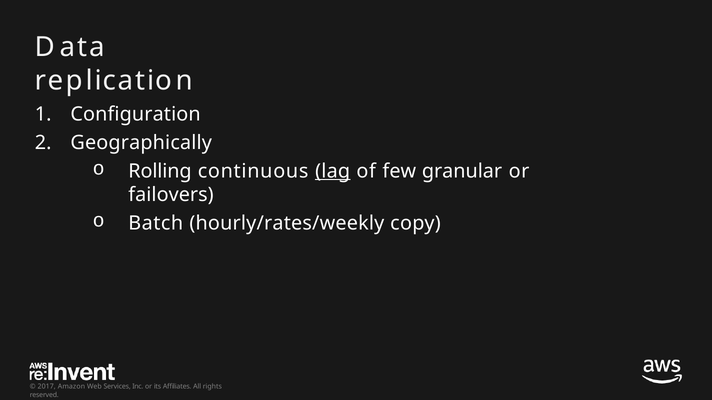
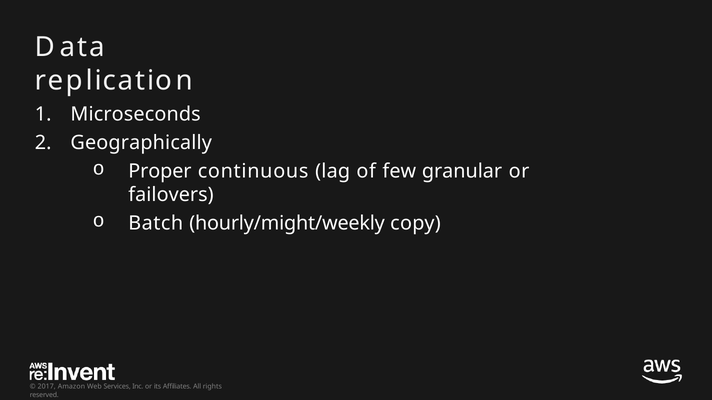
Configuration: Configuration -> Microseconds
Rolling: Rolling -> Proper
lag underline: present -> none
hourly/rates/weekly: hourly/rates/weekly -> hourly/might/weekly
